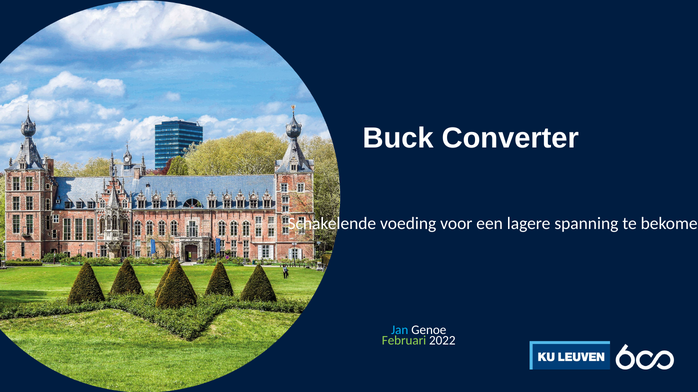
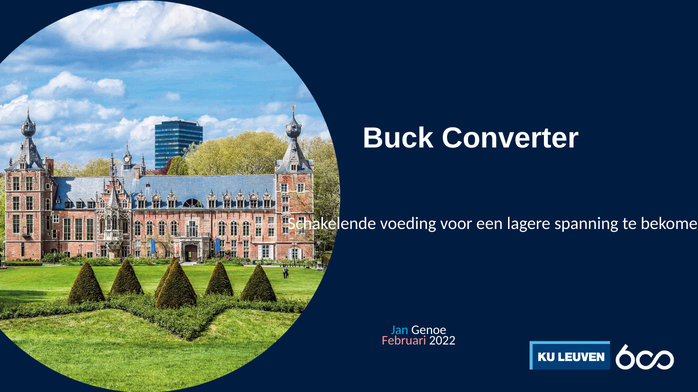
Februari colour: light green -> pink
